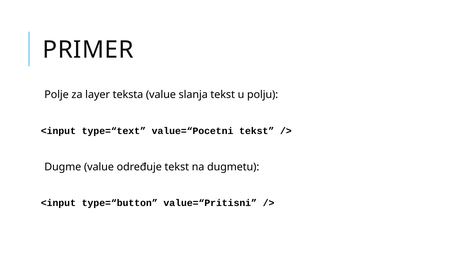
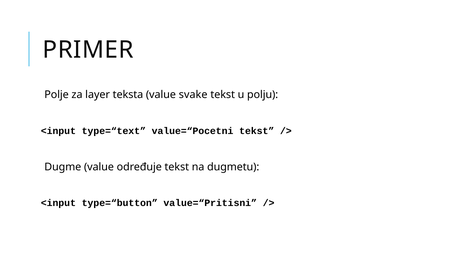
slanja: slanja -> svake
